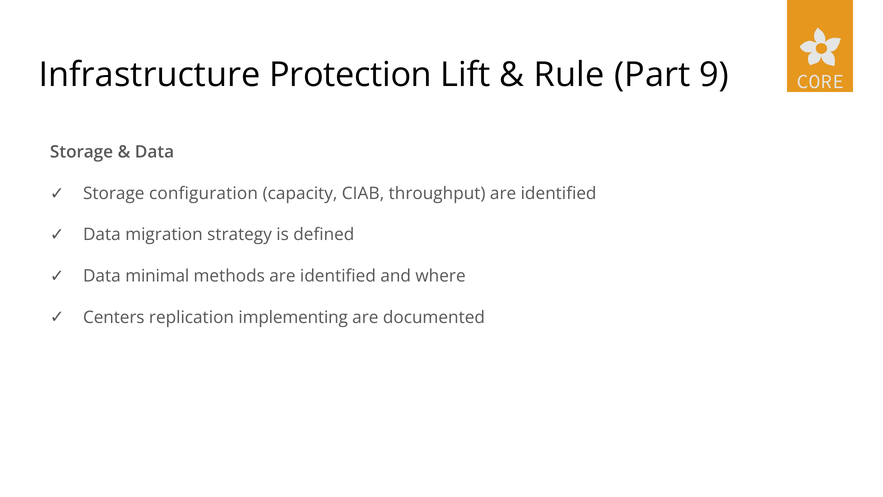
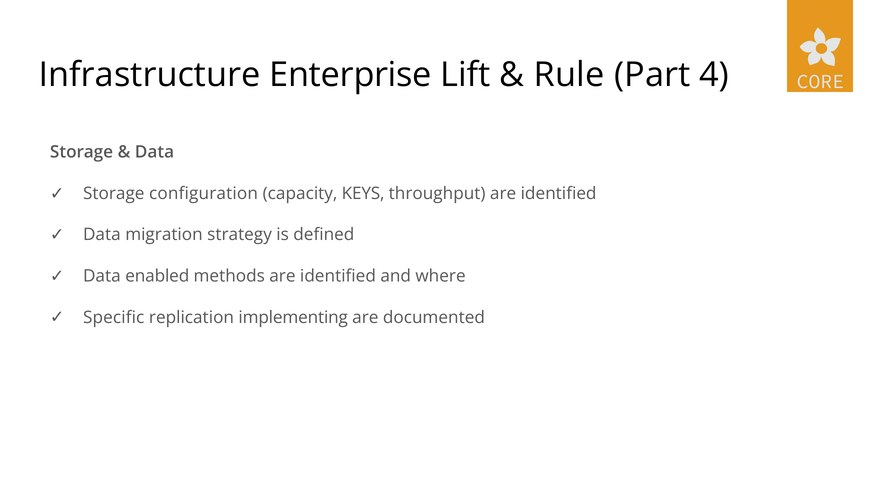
Protection: Protection -> Enterprise
9: 9 -> 4
CIAB: CIAB -> KEYS
minimal: minimal -> enabled
Centers: Centers -> Specific
